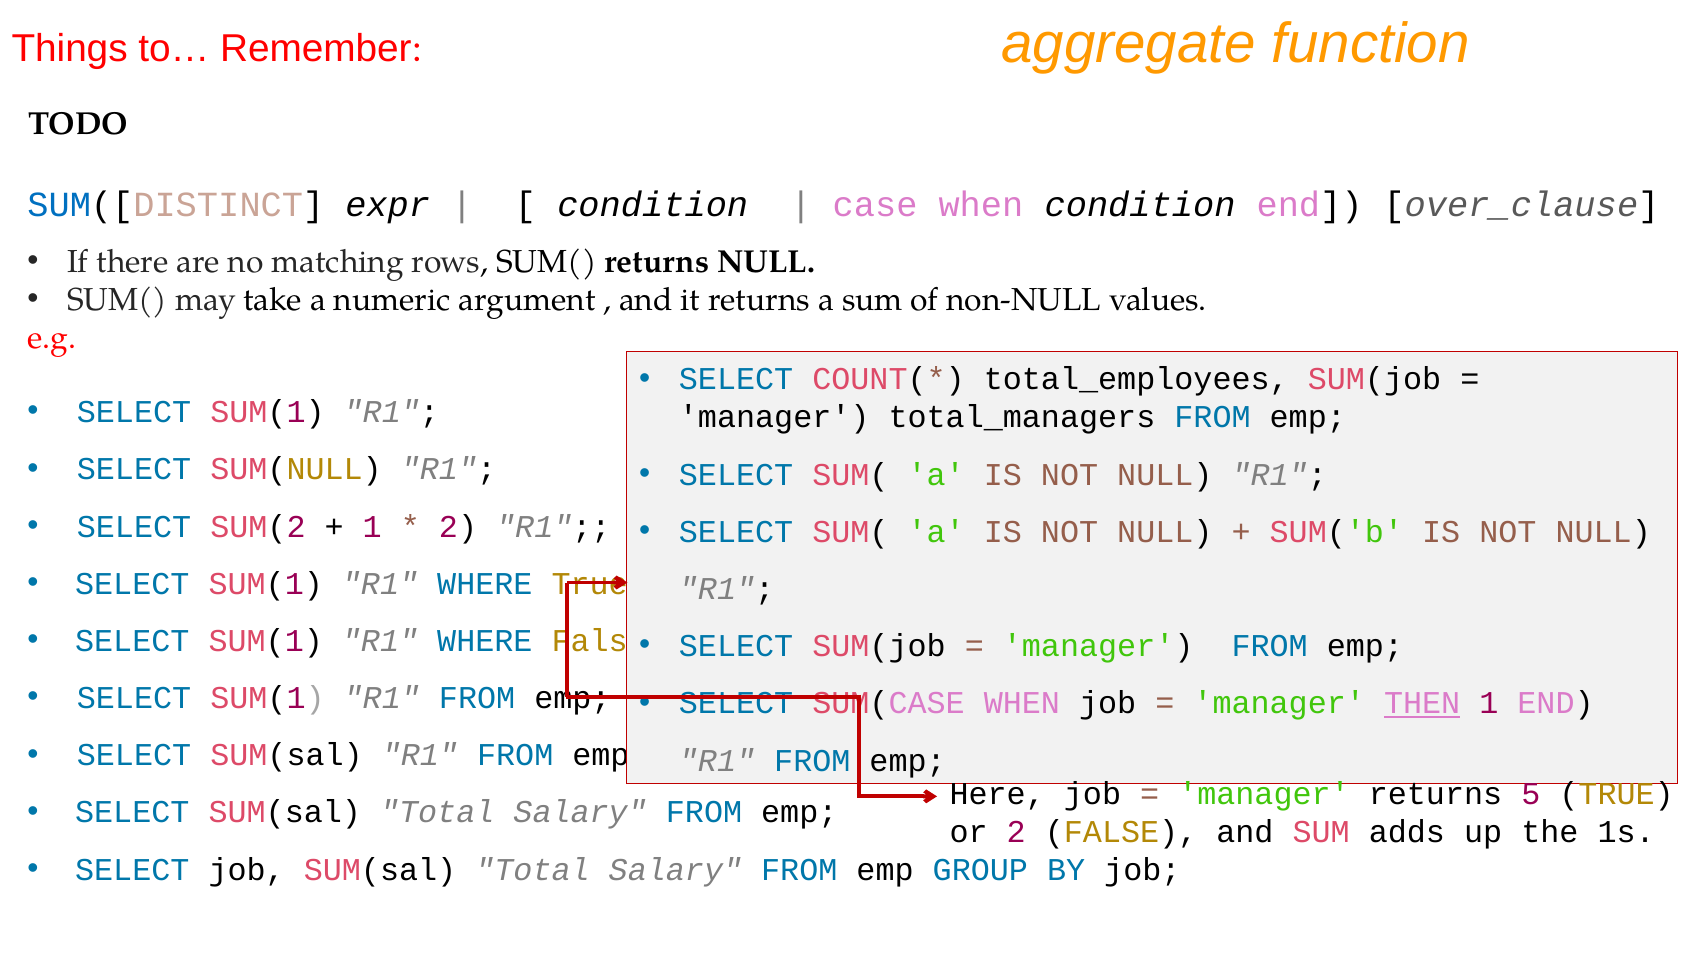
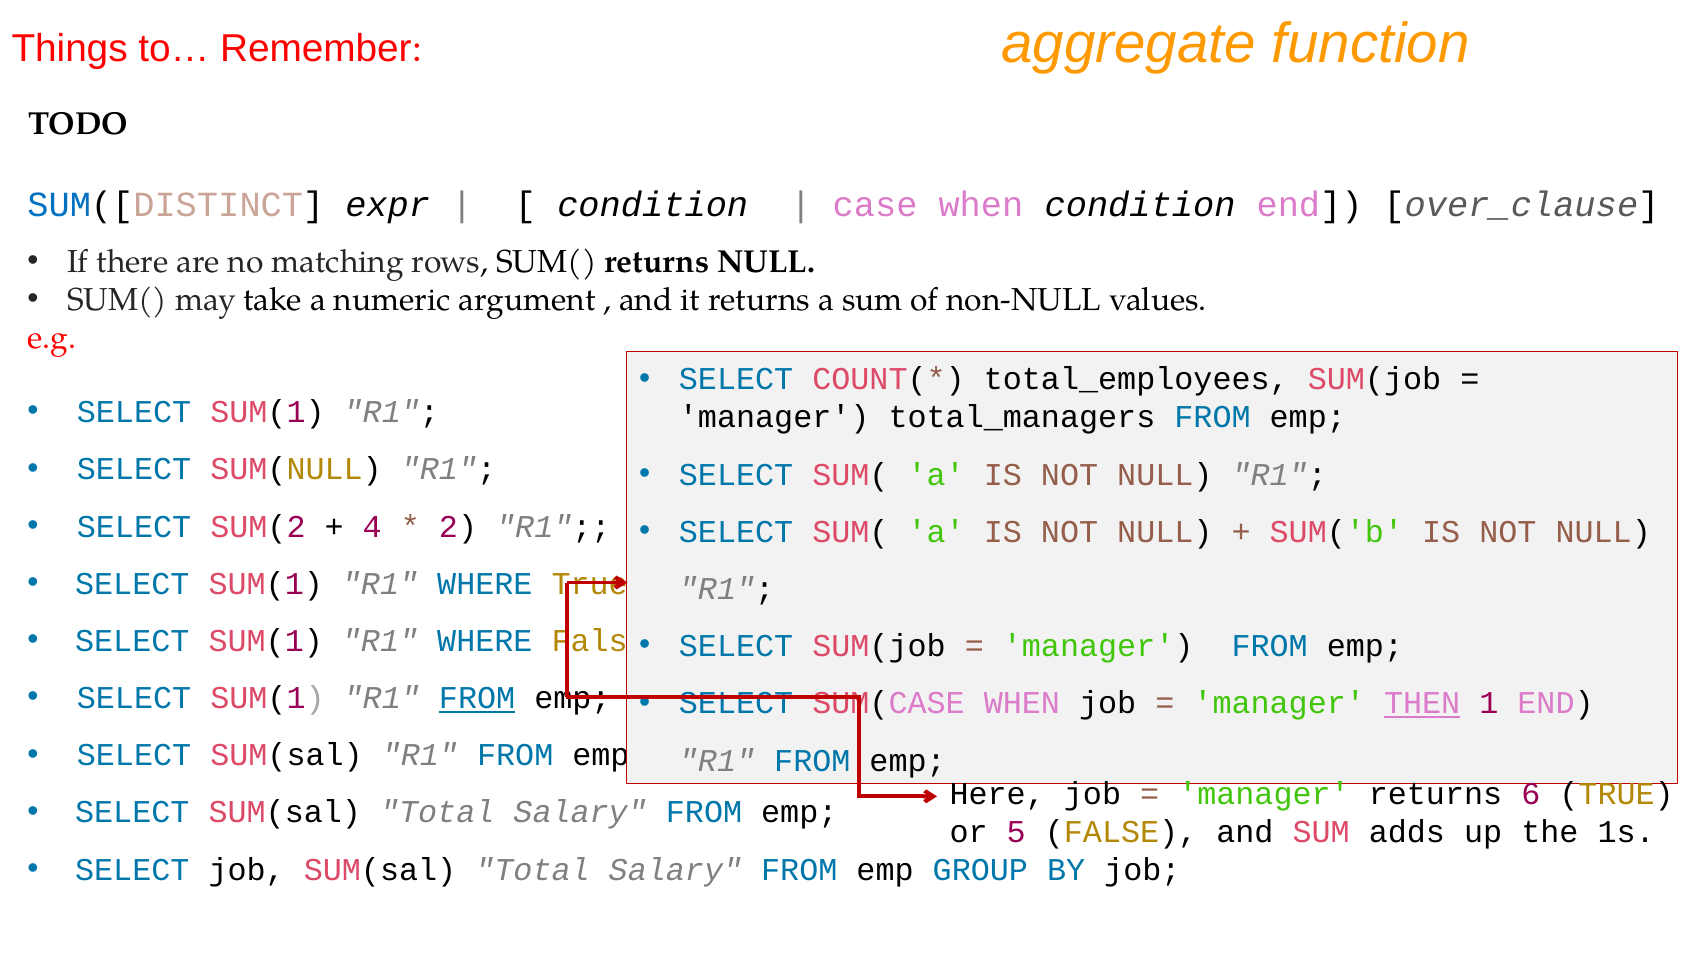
1 at (372, 526): 1 -> 4
FROM at (477, 698) underline: none -> present
5: 5 -> 6
or 2: 2 -> 5
